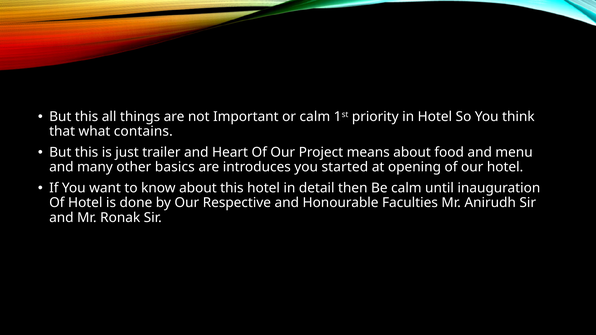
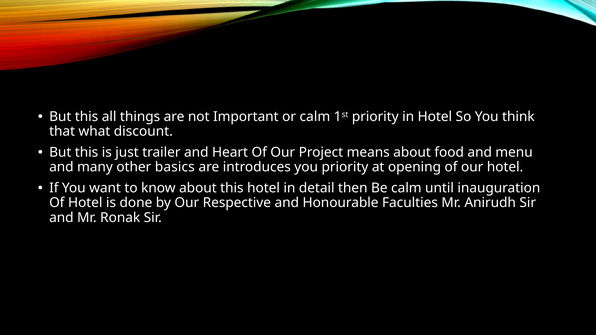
contains: contains -> discount
you started: started -> priority
